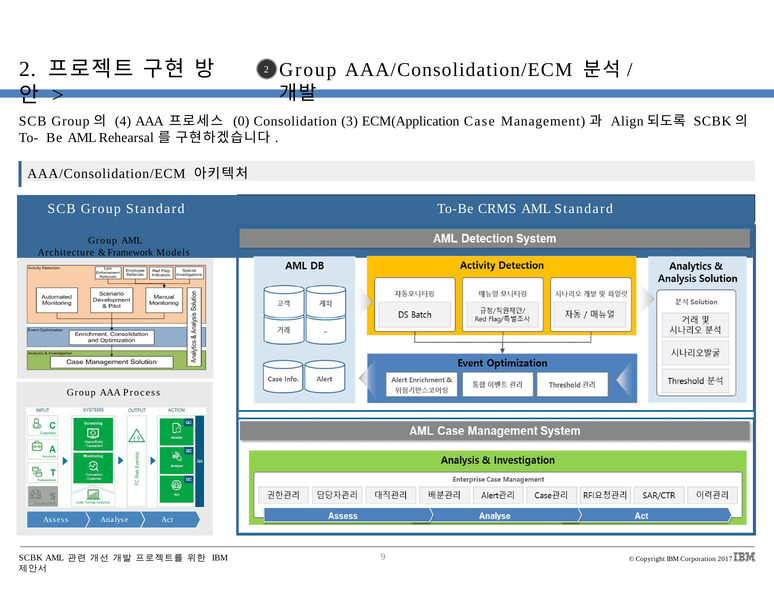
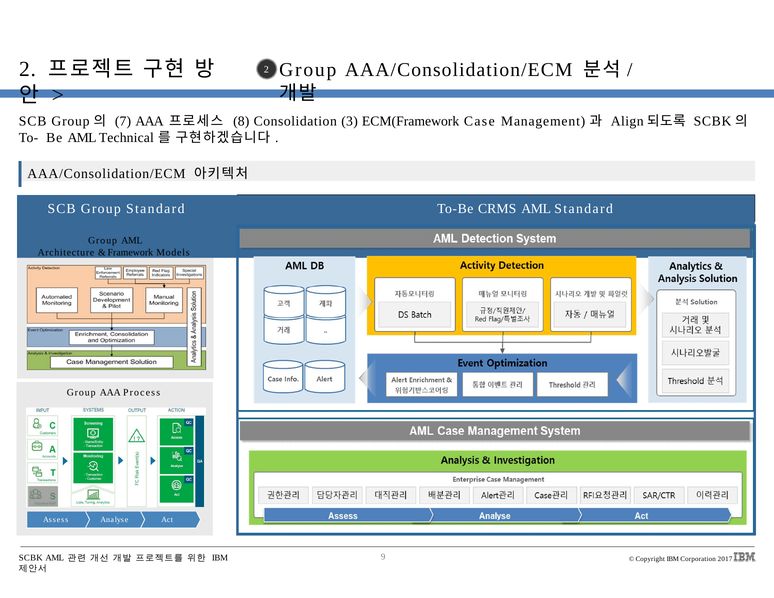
4: 4 -> 7
0: 0 -> 8
ECM(Application: ECM(Application -> ECM(Framework
Rehearsal: Rehearsal -> Technical
